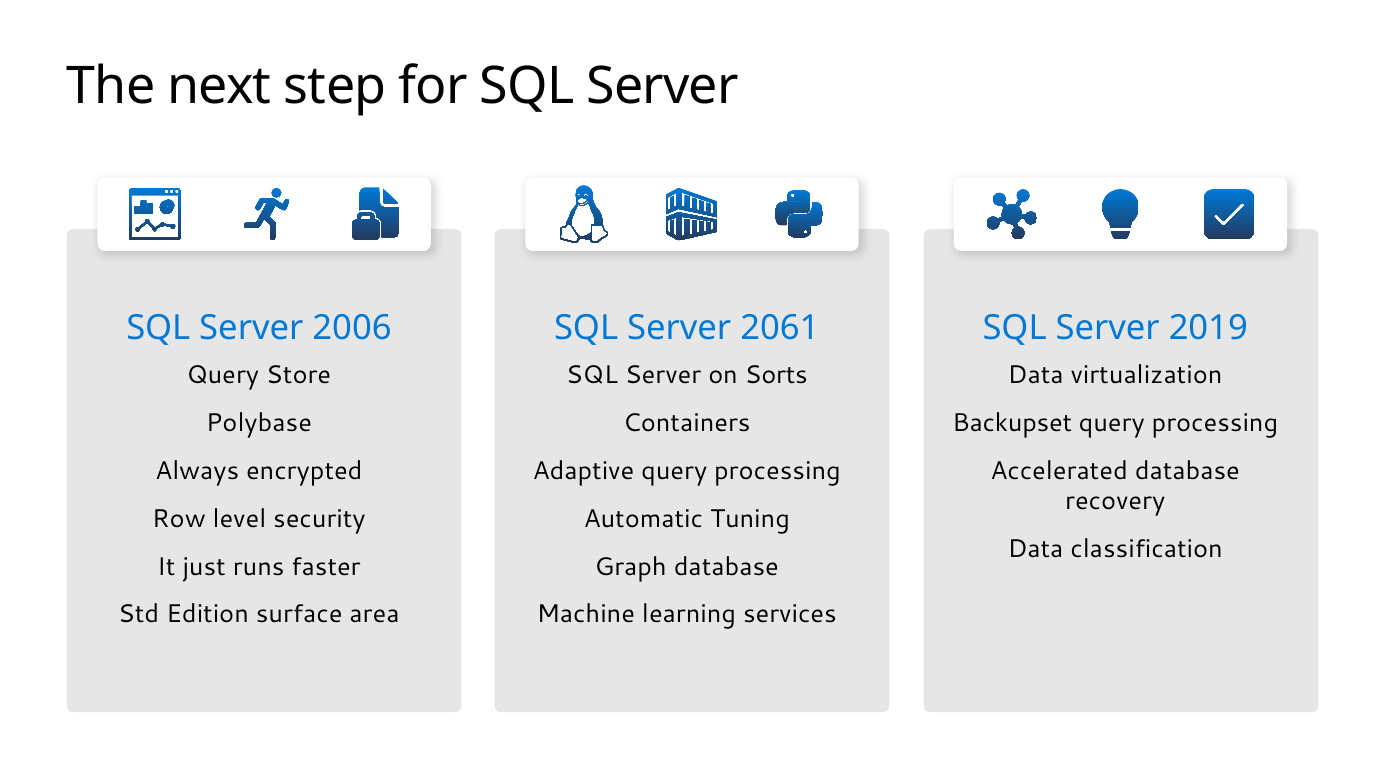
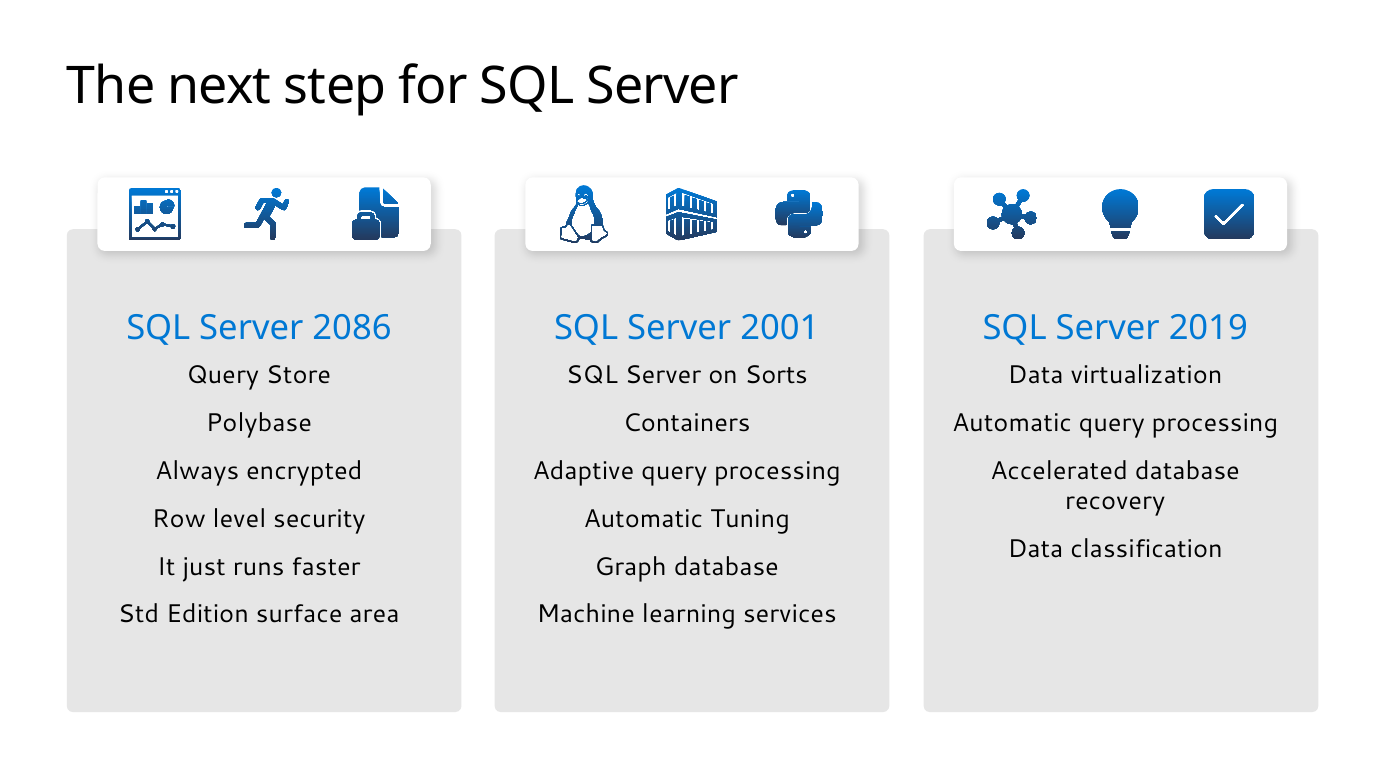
2006: 2006 -> 2086
2061: 2061 -> 2001
Backupset at (1012, 423): Backupset -> Automatic
